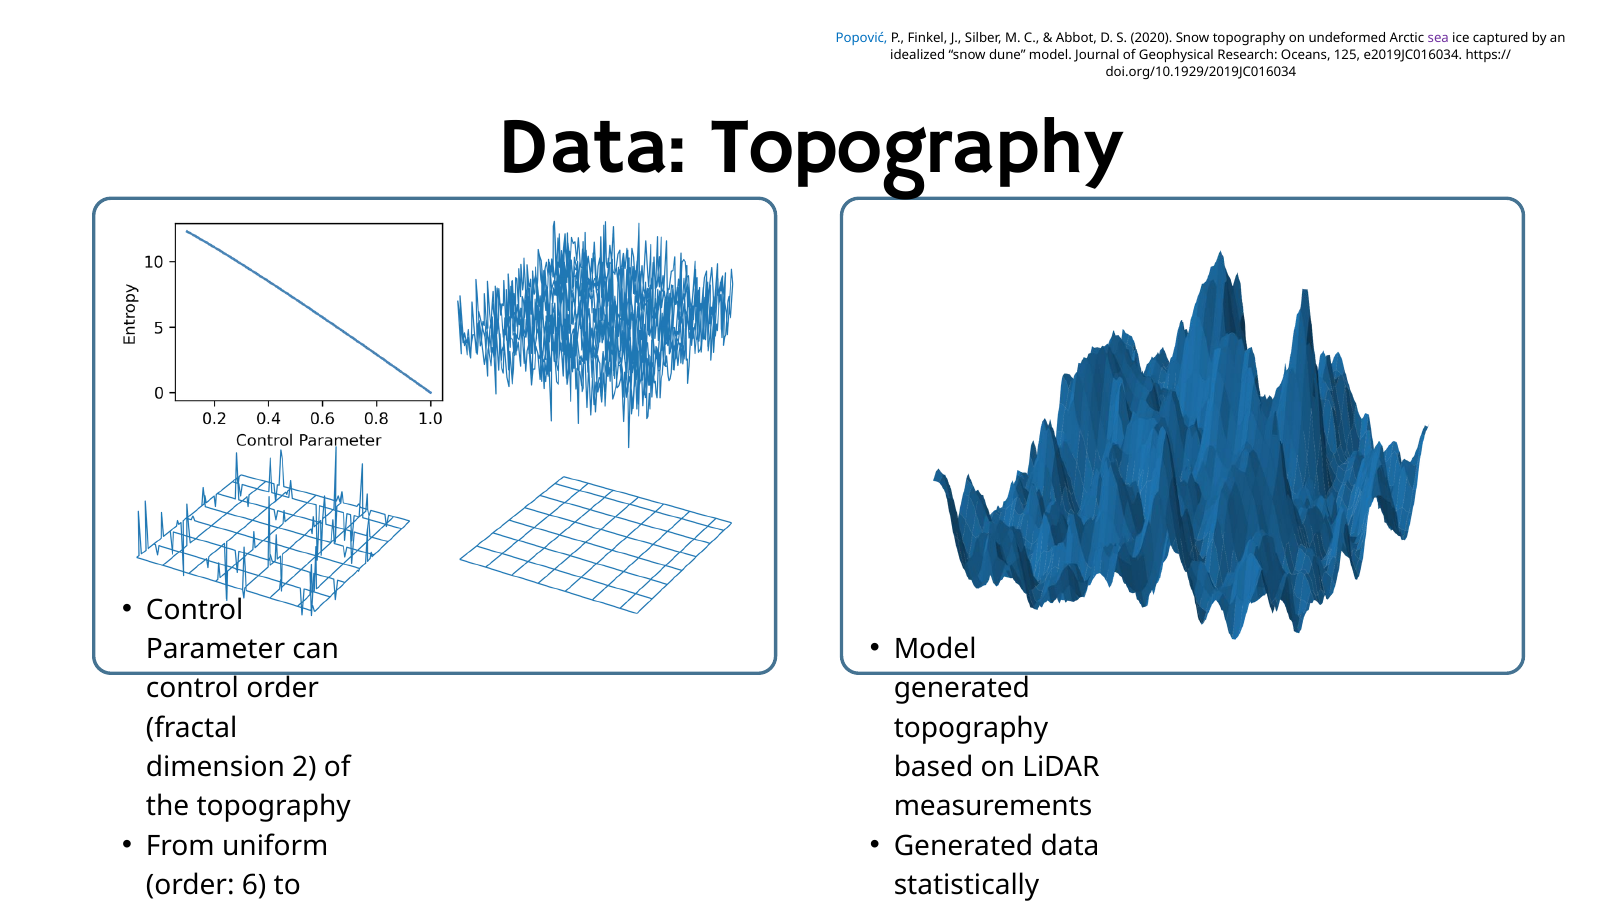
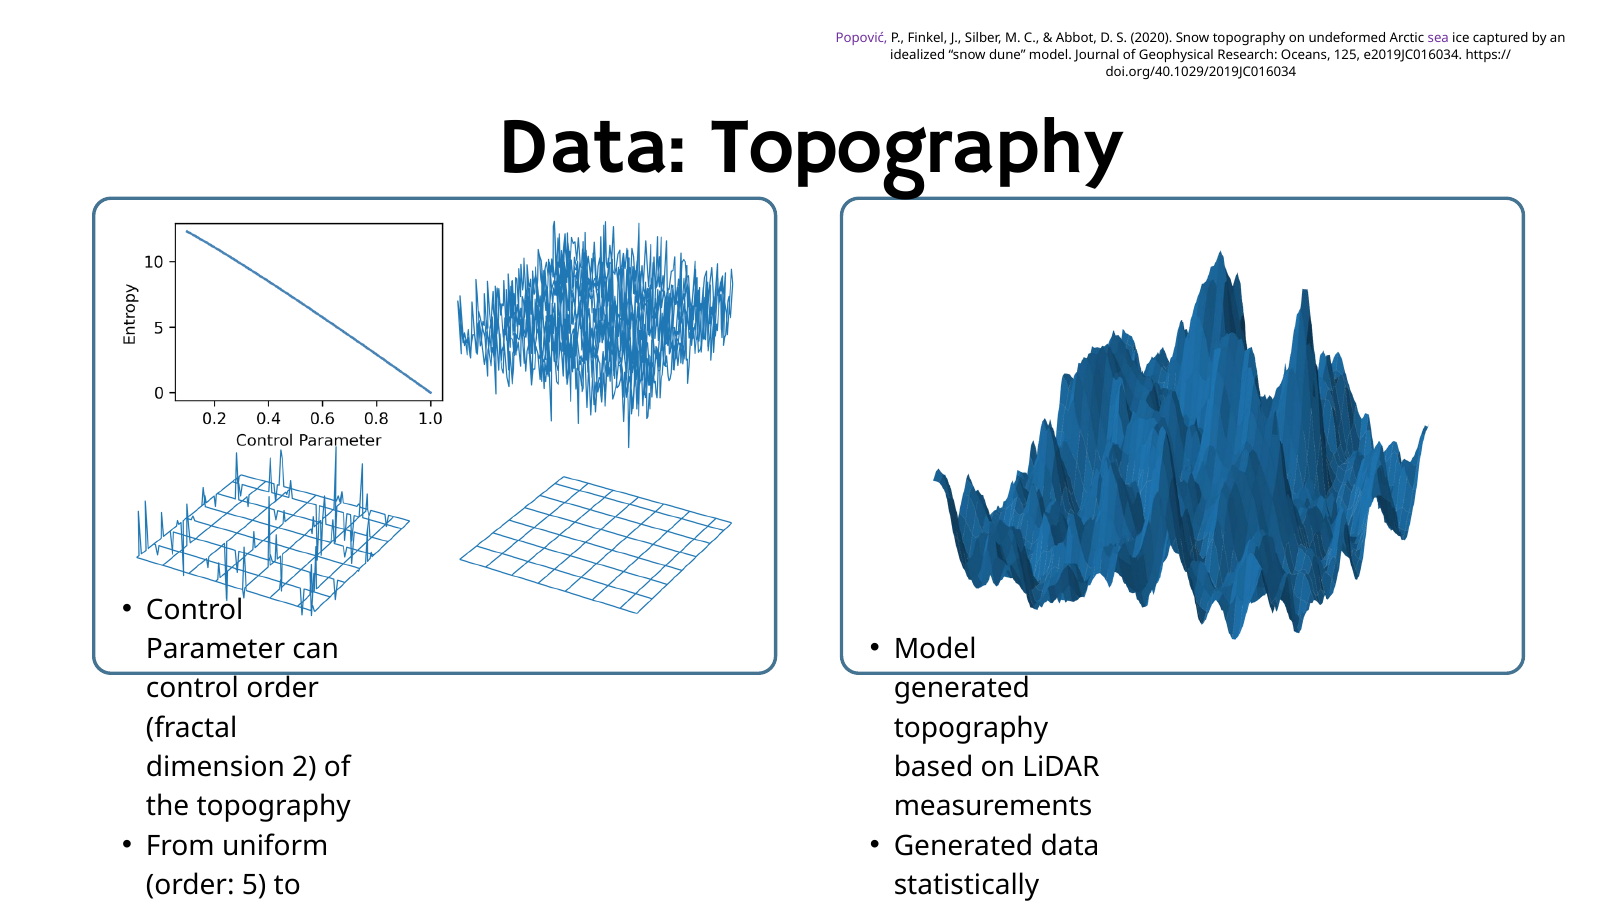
Popović colour: blue -> purple
doi.org/10.1929/2019JC016034: doi.org/10.1929/2019JC016034 -> doi.org/40.1029/2019JC016034
6: 6 -> 5
